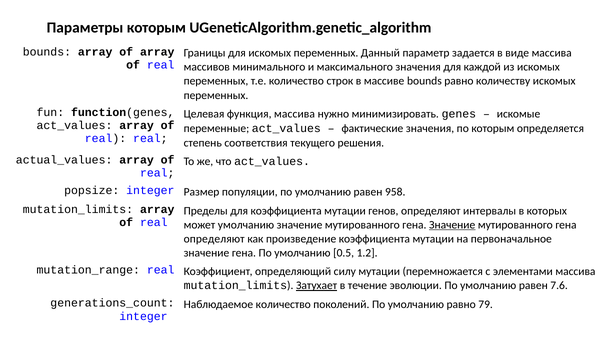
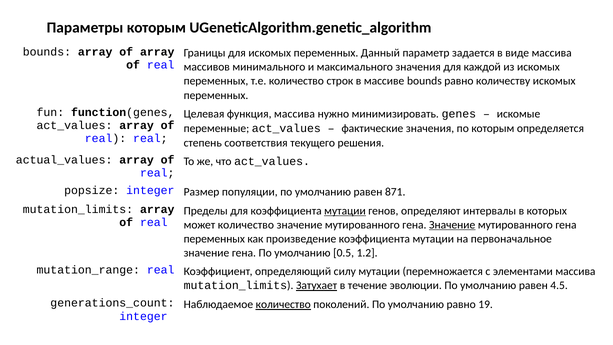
958: 958 -> 871
мутации at (345, 211) underline: none -> present
может умолчанию: умолчанию -> количество
определяют at (214, 239): определяют -> переменных
7.6: 7.6 -> 4.5
количество at (283, 304) underline: none -> present
79: 79 -> 19
